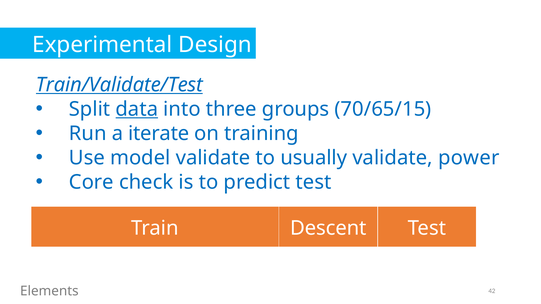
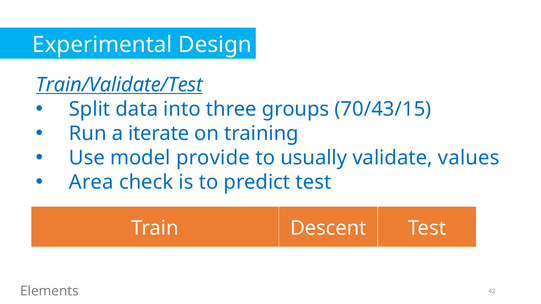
data underline: present -> none
70/65/15: 70/65/15 -> 70/43/15
model validate: validate -> provide
power: power -> values
Core: Core -> Area
